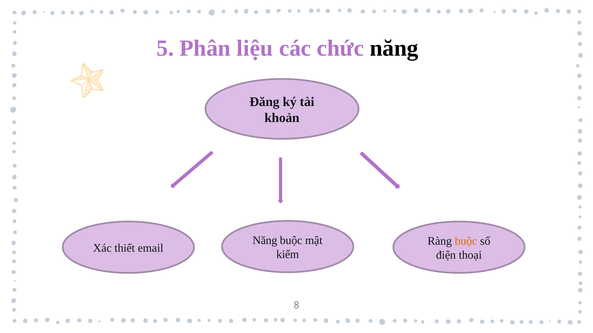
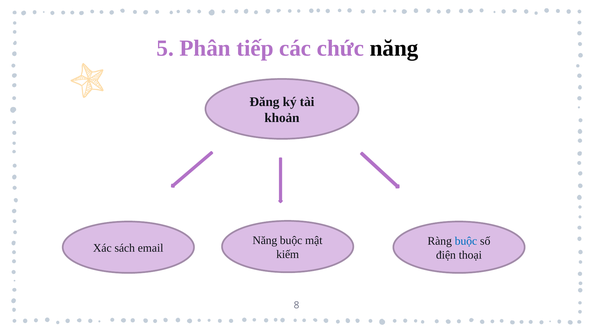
liệu: liệu -> tiếp
buộc at (466, 241) colour: orange -> blue
thiết: thiết -> sách
